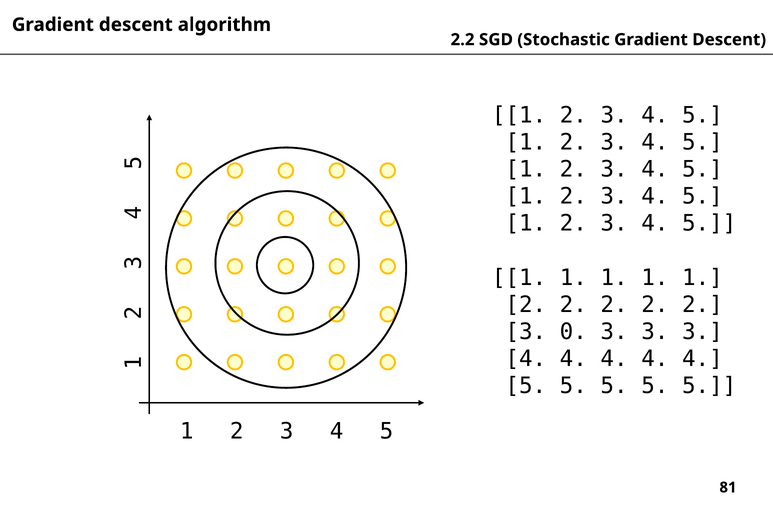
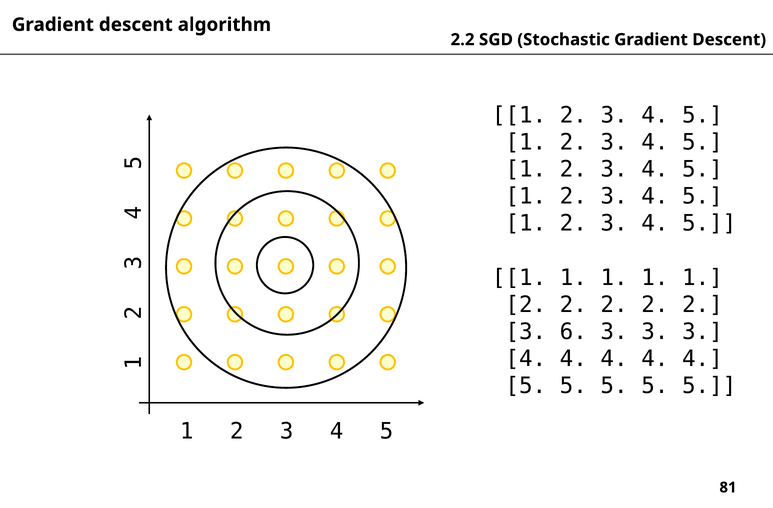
0: 0 -> 6
